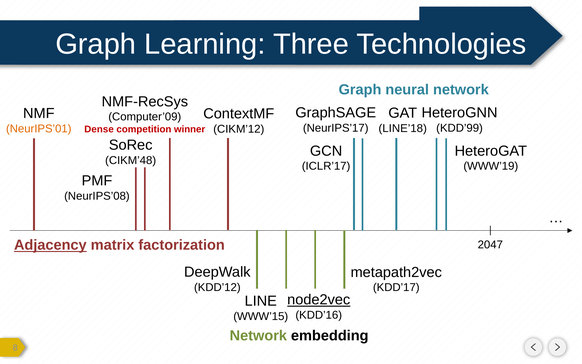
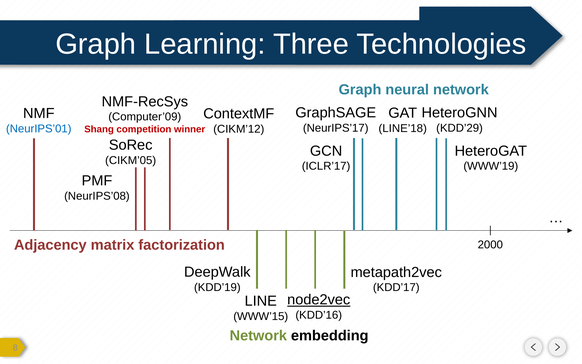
KDD’99: KDD’99 -> KDD’29
NeurIPS’01 colour: orange -> blue
Dense: Dense -> Shang
CIKM’48: CIKM’48 -> CIKM’05
Adjacency underline: present -> none
2047: 2047 -> 2000
KDD’12: KDD’12 -> KDD’19
